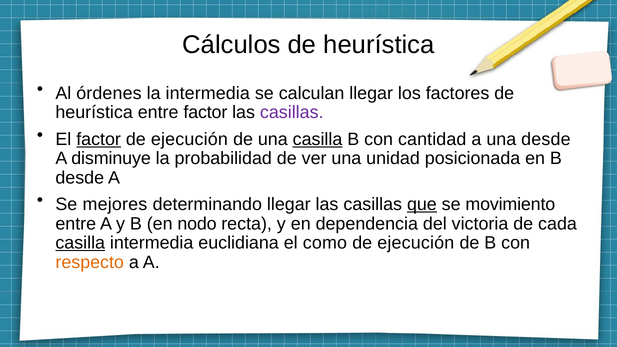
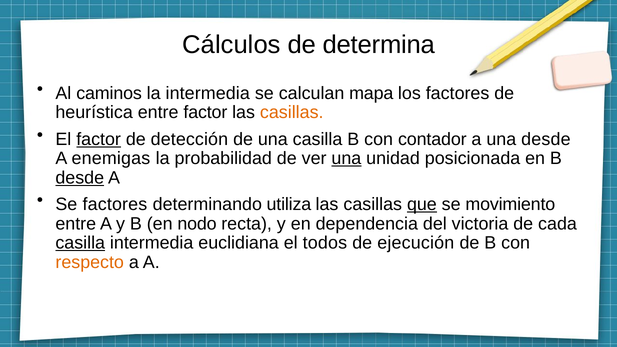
Cálculos de heurística: heurística -> determina
órdenes: órdenes -> caminos
calculan llegar: llegar -> mapa
casillas at (292, 112) colour: purple -> orange
ejecución at (189, 139): ejecución -> detección
casilla at (318, 139) underline: present -> none
cantidad: cantidad -> contador
disminuye: disminuye -> enemigas
una at (346, 158) underline: none -> present
desde at (80, 178) underline: none -> present
Se mejores: mejores -> factores
determinando llegar: llegar -> utiliza
como: como -> todos
